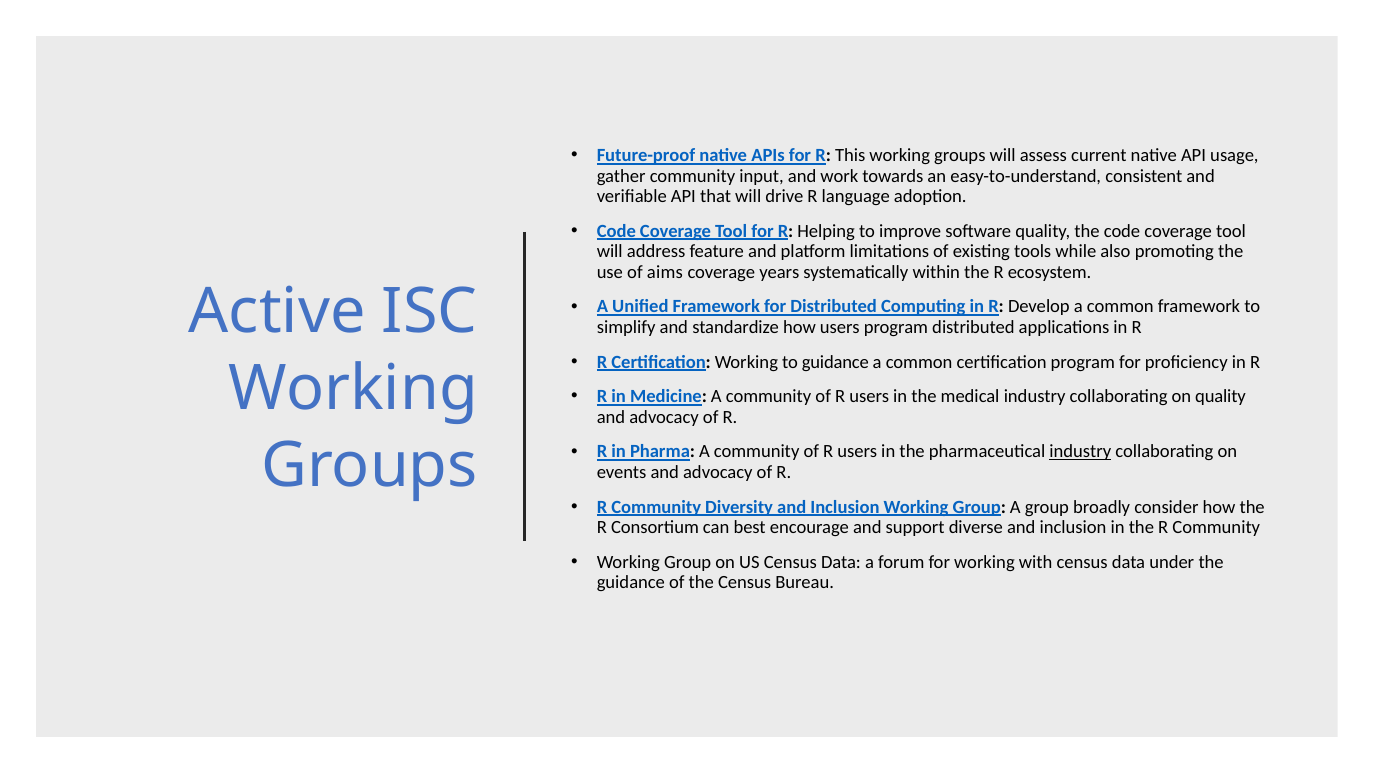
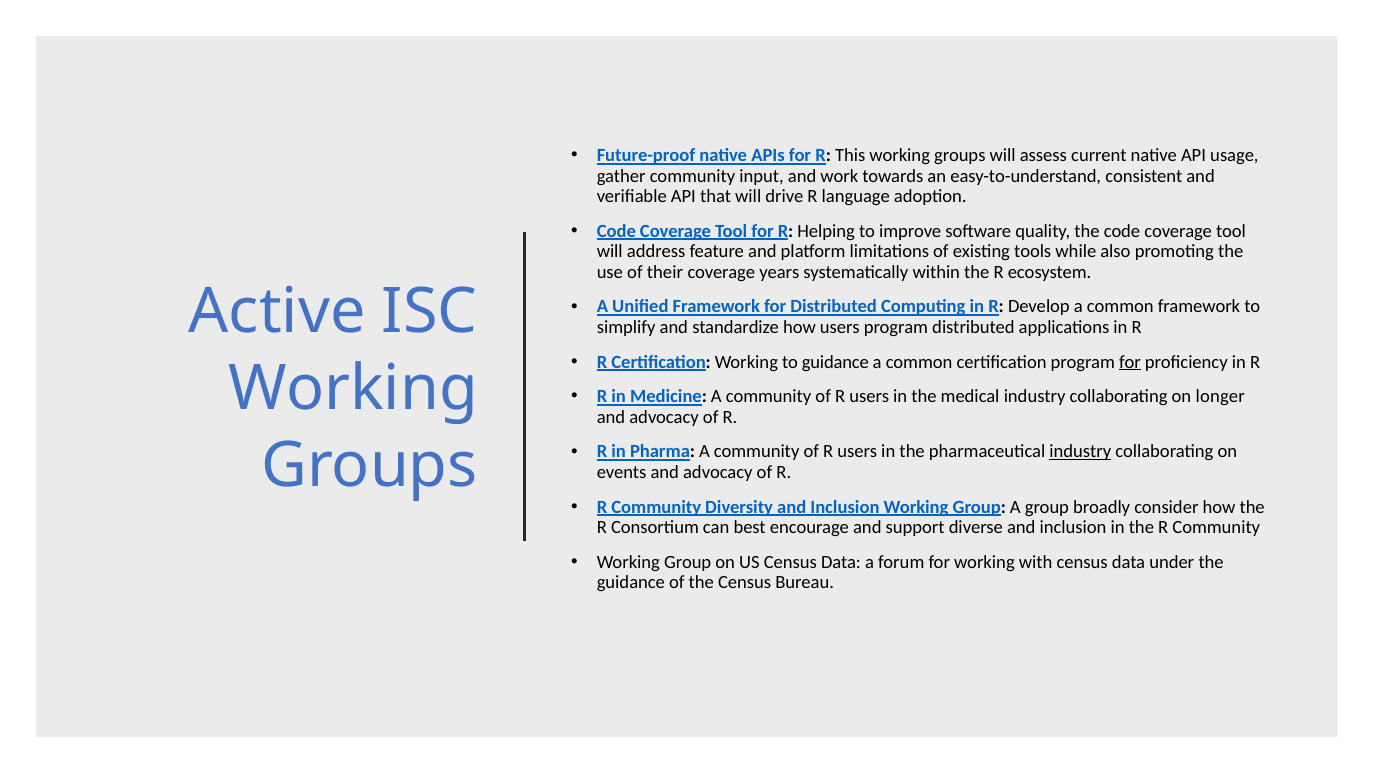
aims: aims -> their
for at (1130, 362) underline: none -> present
on quality: quality -> longer
